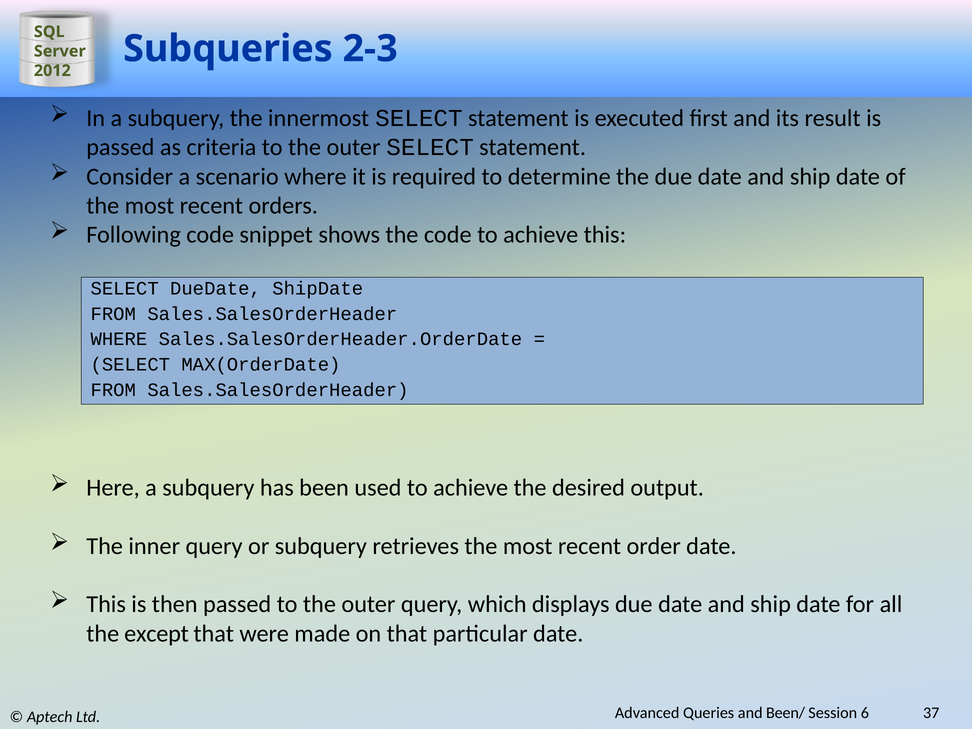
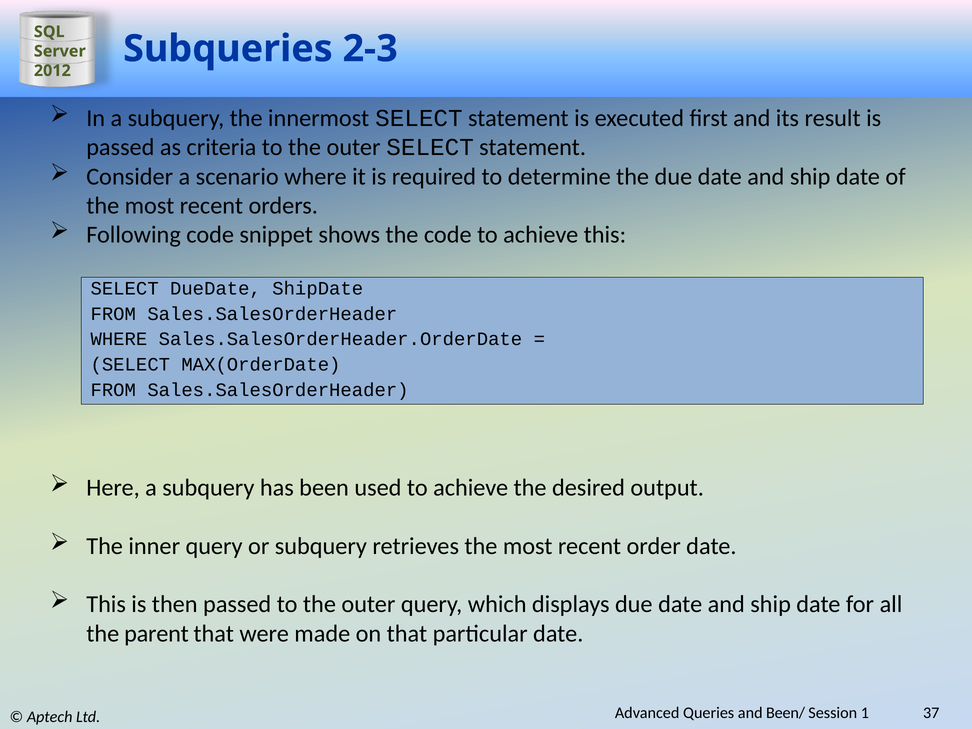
except: except -> parent
6: 6 -> 1
